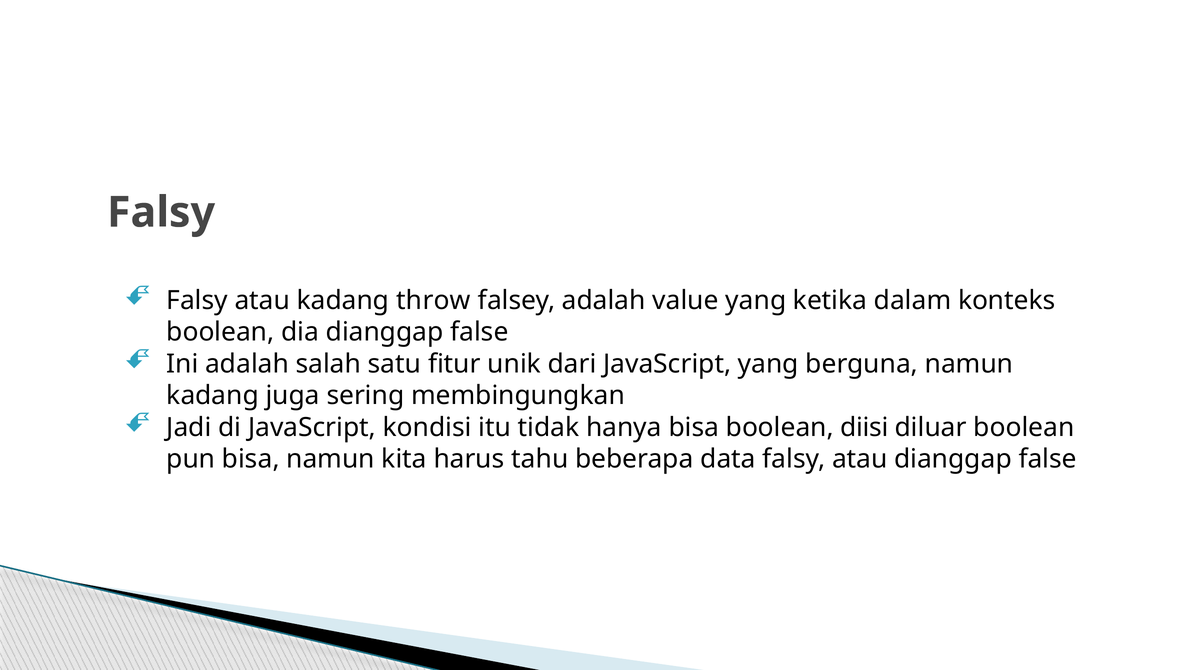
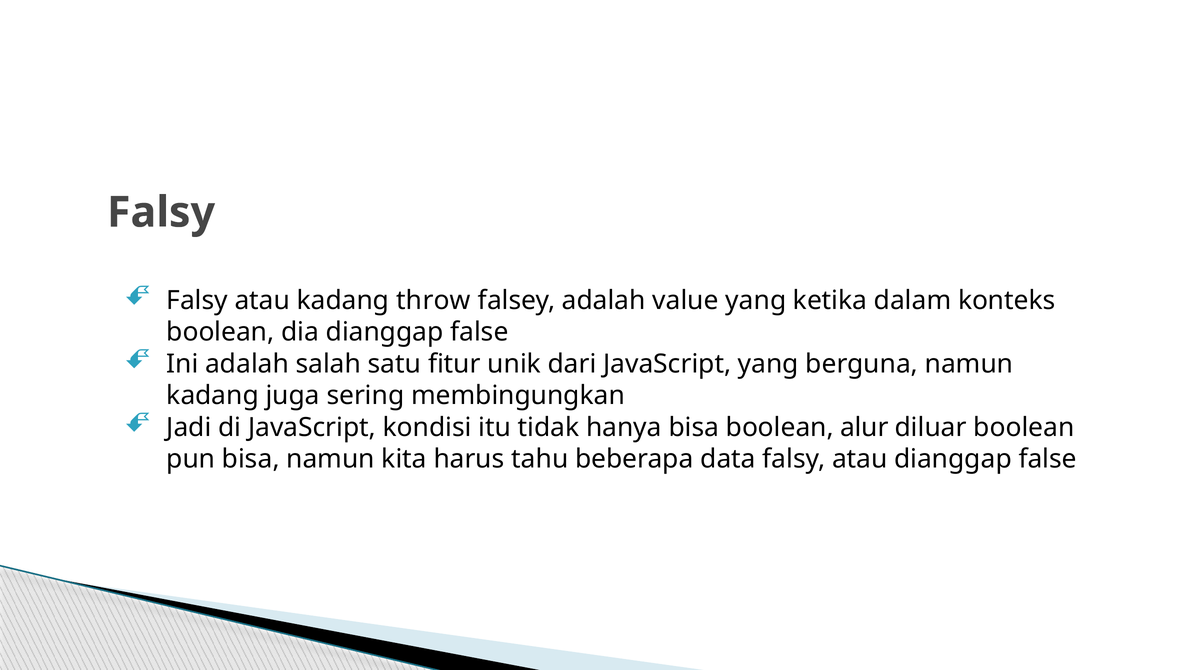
diisi: diisi -> alur
